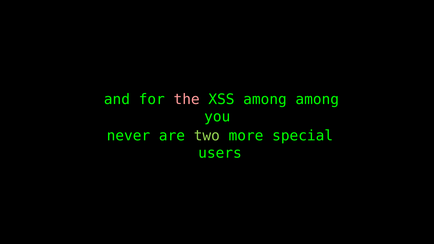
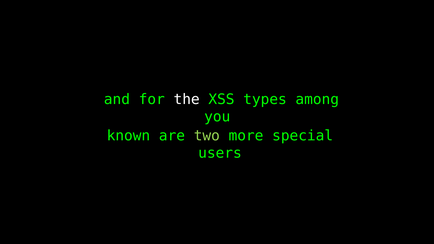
the colour: pink -> white
XSS among: among -> types
never: never -> known
